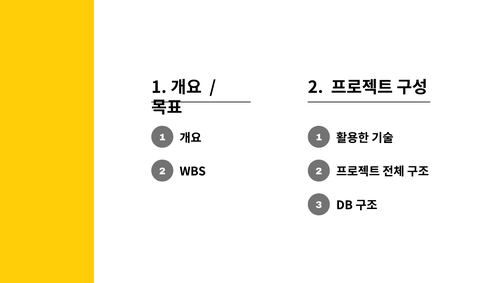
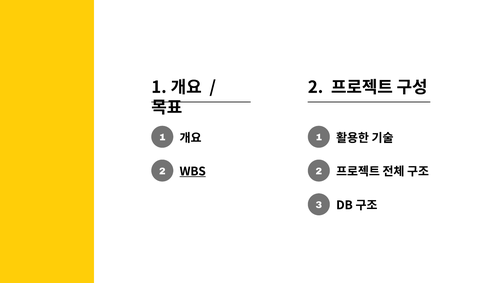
WBS underline: none -> present
